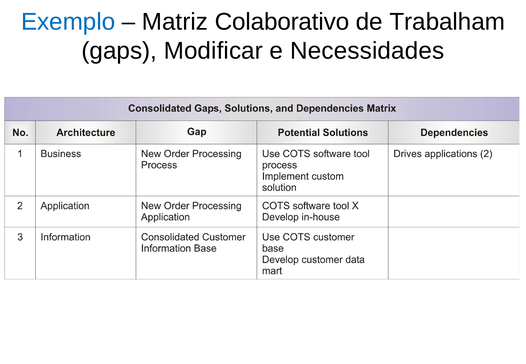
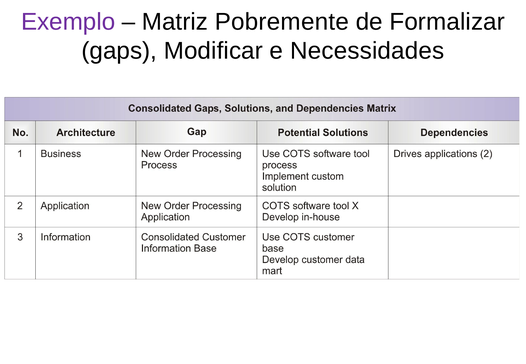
Exemplo colour: blue -> purple
Colaborativo: Colaborativo -> Pobremente
Trabalham: Trabalham -> Formalizar
